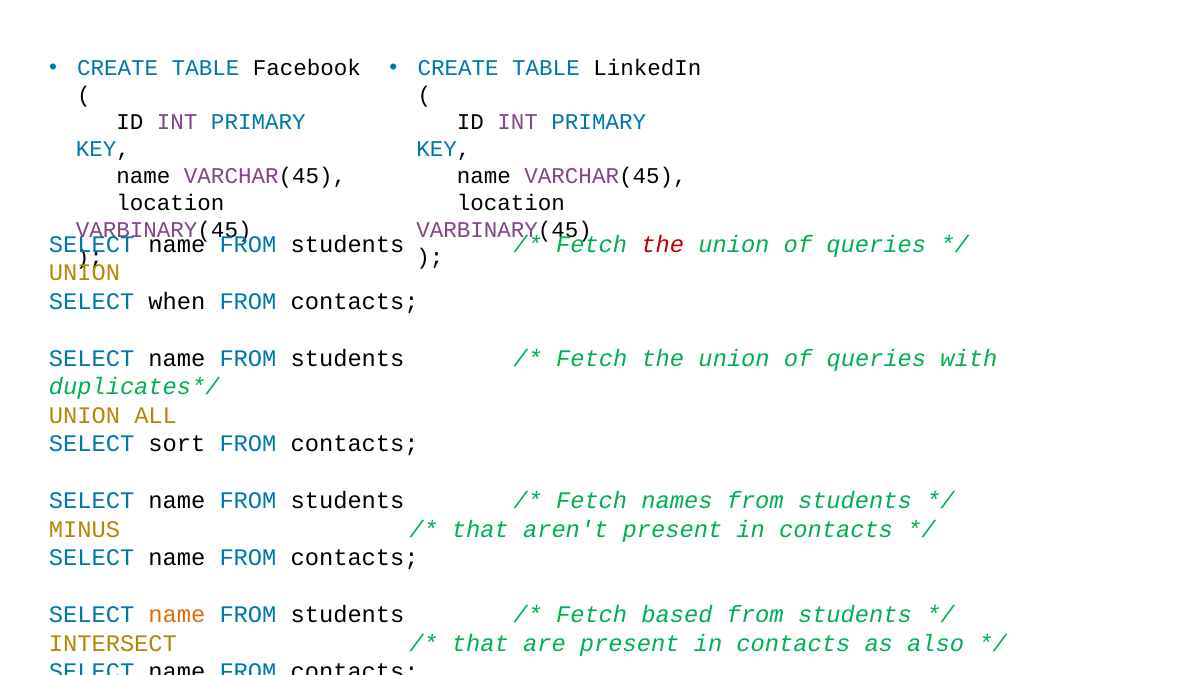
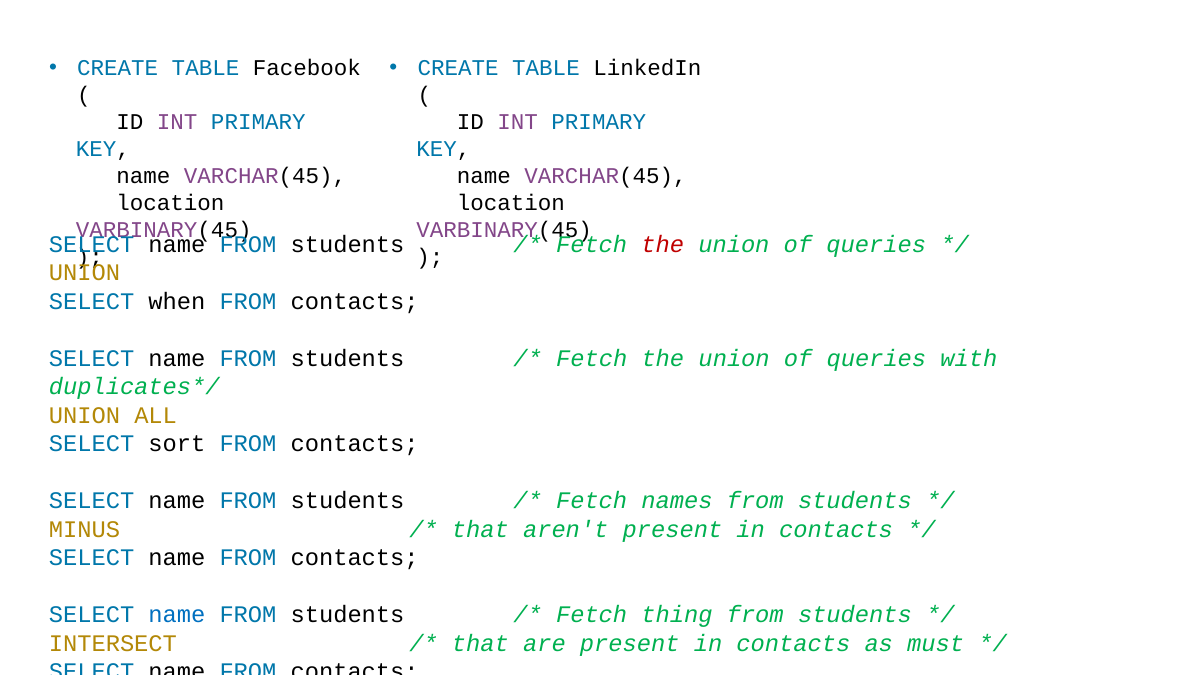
name at (177, 615) colour: orange -> blue
based: based -> thing
also: also -> must
